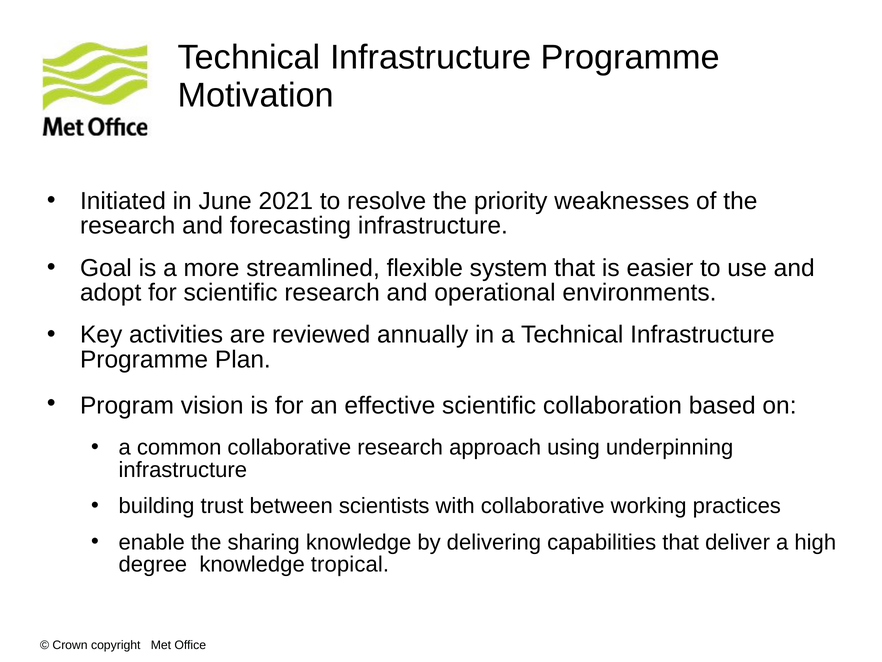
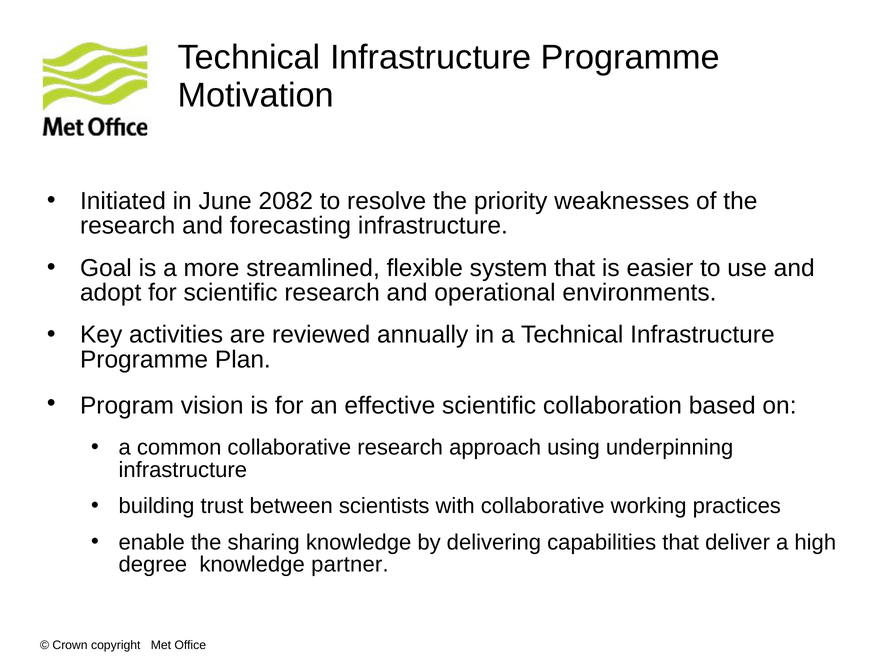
2021: 2021 -> 2082
tropical: tropical -> partner
